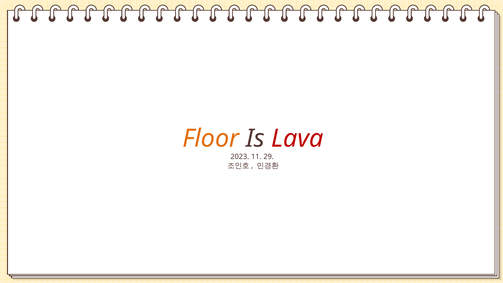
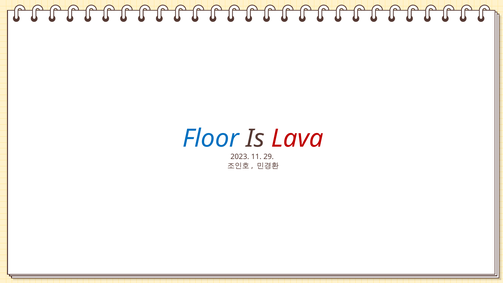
Floor colour: orange -> blue
